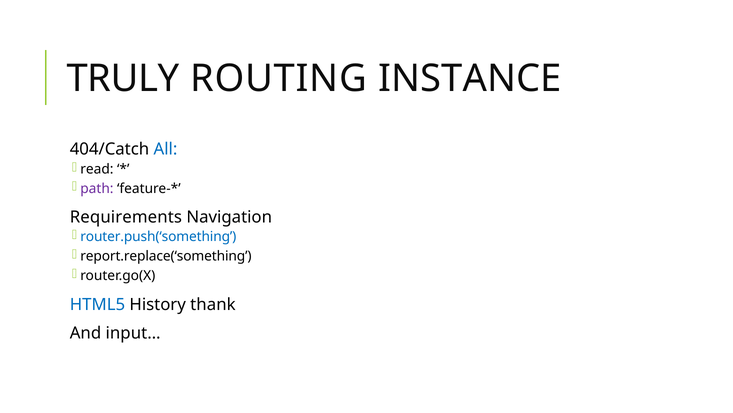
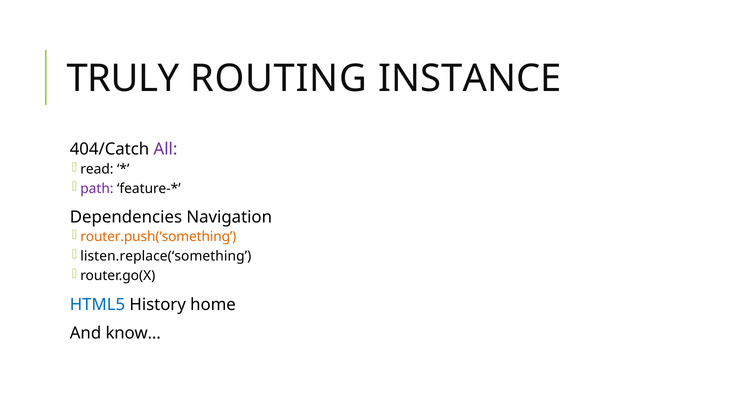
All colour: blue -> purple
Requirements: Requirements -> Dependencies
router.push(‘something colour: blue -> orange
report.replace(‘something: report.replace(‘something -> listen.replace(‘something
thank: thank -> home
input…: input… -> know…
